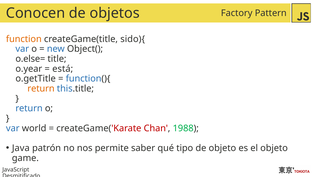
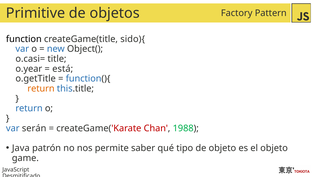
Conocen: Conocen -> Primitive
function colour: orange -> black
o.else=: o.else= -> o.casi=
world: world -> serán
